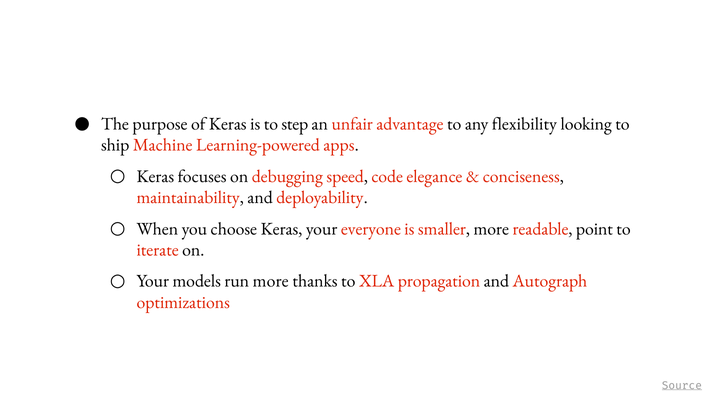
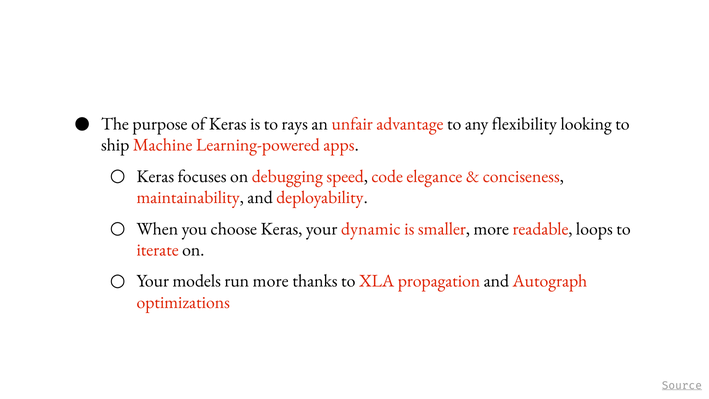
step: step -> rays
everyone: everyone -> dynamic
point: point -> loops
